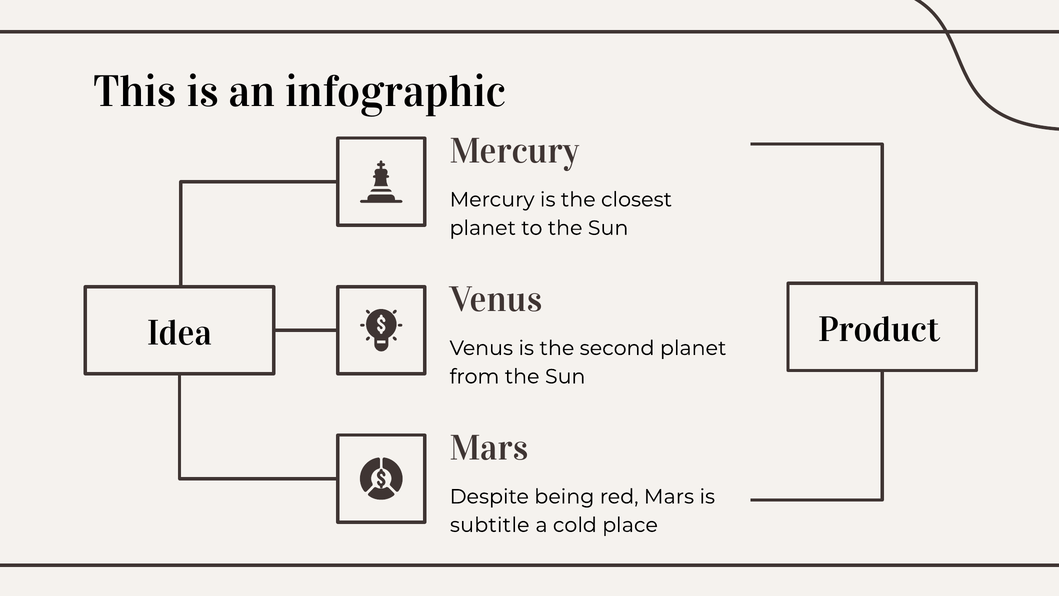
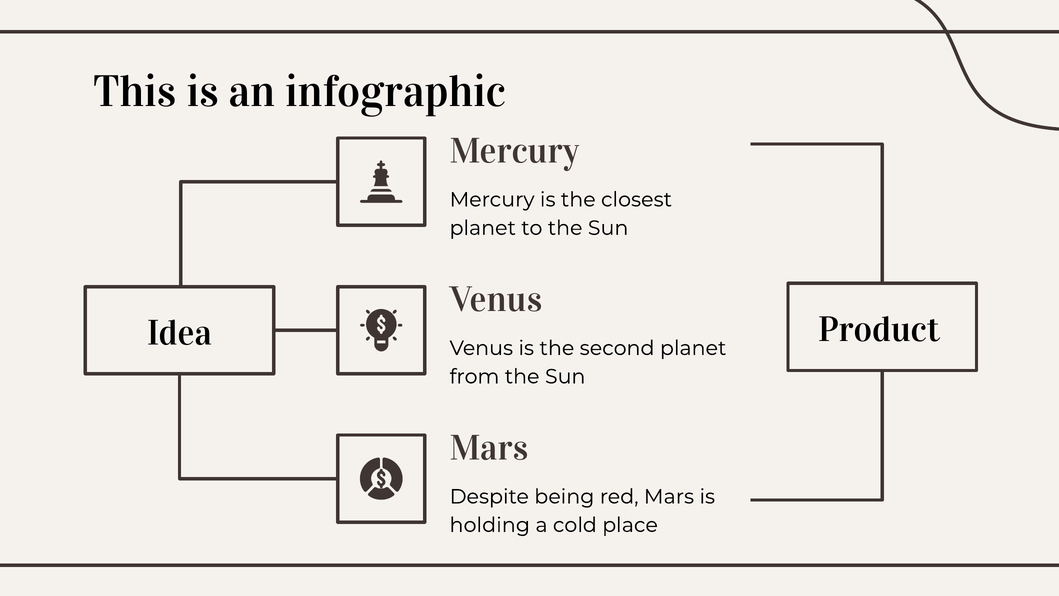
subtitle: subtitle -> holding
